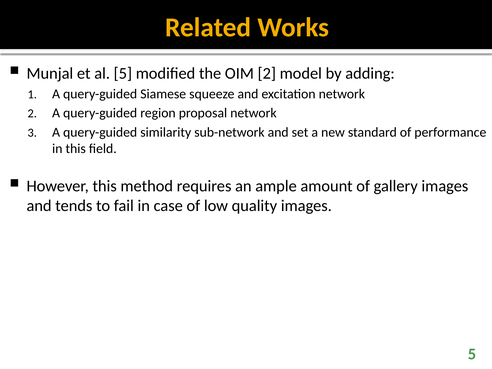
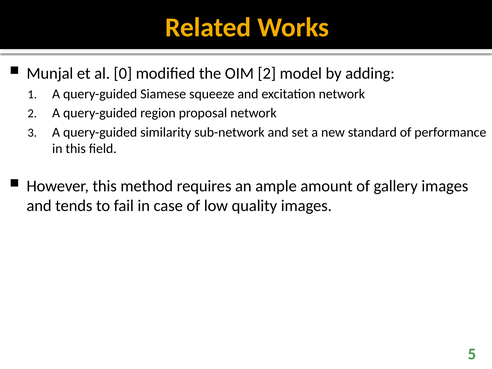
al 5: 5 -> 0
